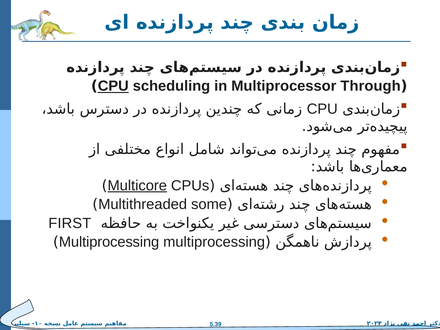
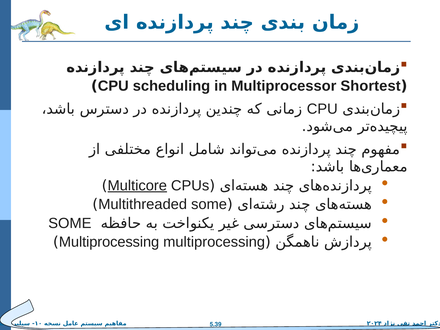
CPU at (113, 86) underline: present -> none
Through: Through -> Shortest
FIRST at (70, 223): FIRST -> SOME
